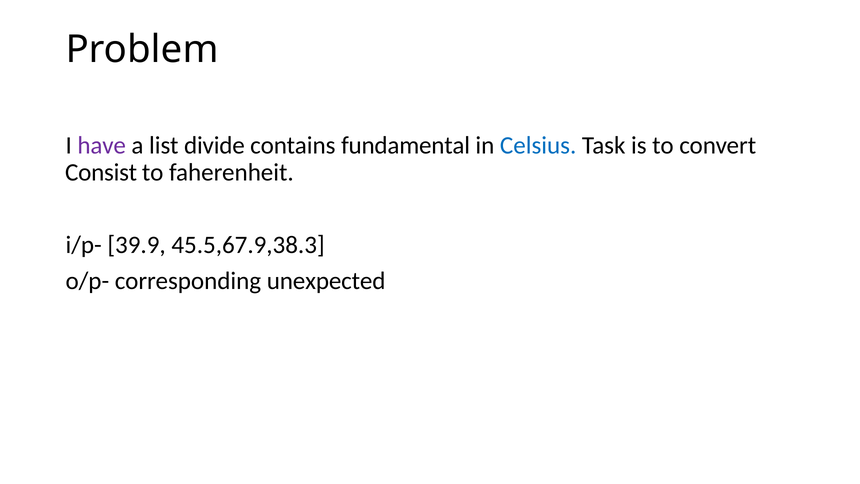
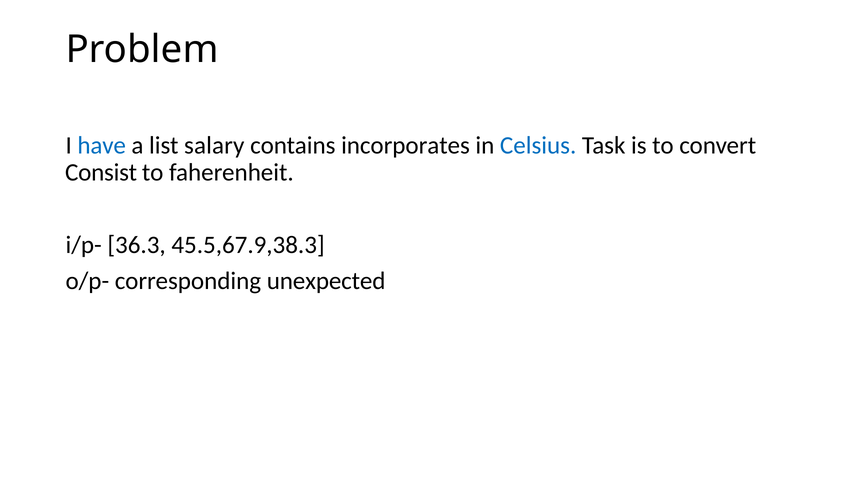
have colour: purple -> blue
divide: divide -> salary
fundamental: fundamental -> incorporates
39.9: 39.9 -> 36.3
